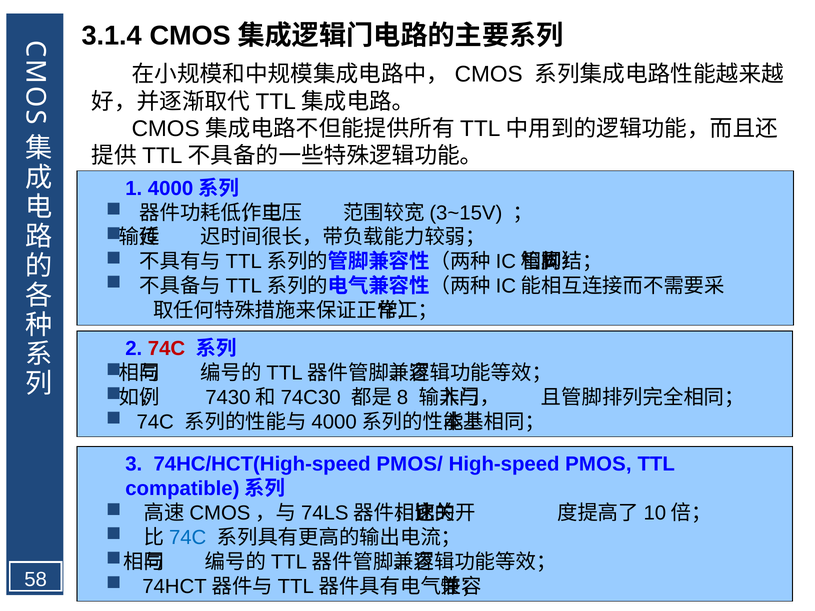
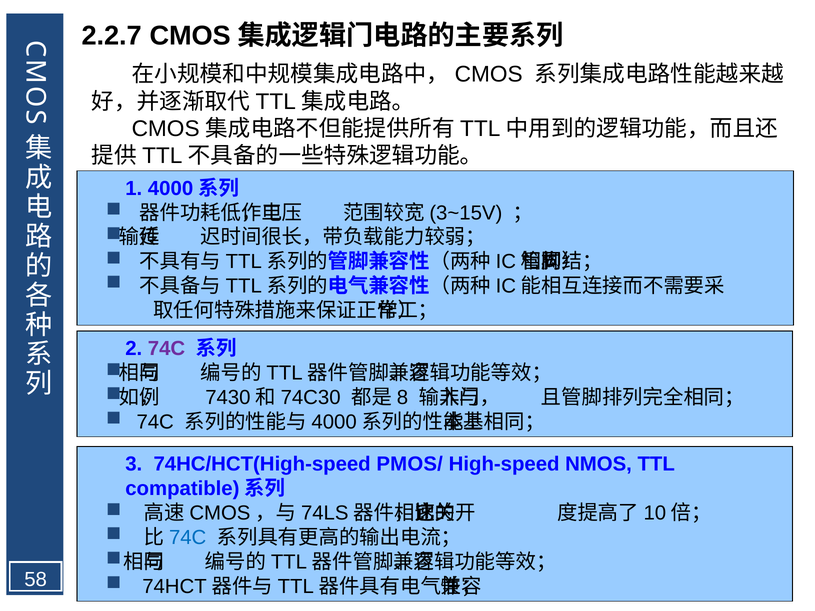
3.1.4: 3.1.4 -> 2.2.7
74C at (167, 349) colour: red -> purple
PMOS: PMOS -> NMOS
